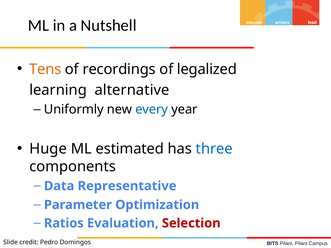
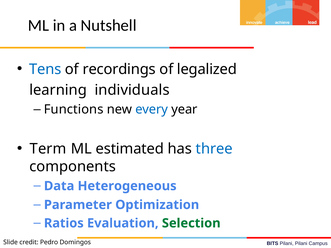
Tens colour: orange -> blue
alternative: alternative -> individuals
Uniformly: Uniformly -> Functions
Huge: Huge -> Term
Representative: Representative -> Heterogeneous
Selection colour: red -> green
